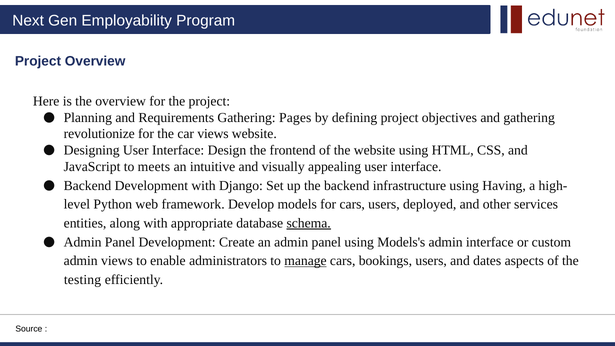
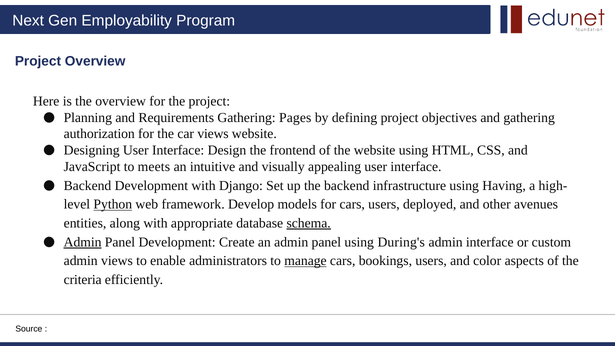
revolutionize: revolutionize -> authorization
Python underline: none -> present
services: services -> avenues
Admin at (83, 242) underline: none -> present
Models's: Models's -> During's
dates: dates -> color
testing: testing -> criteria
